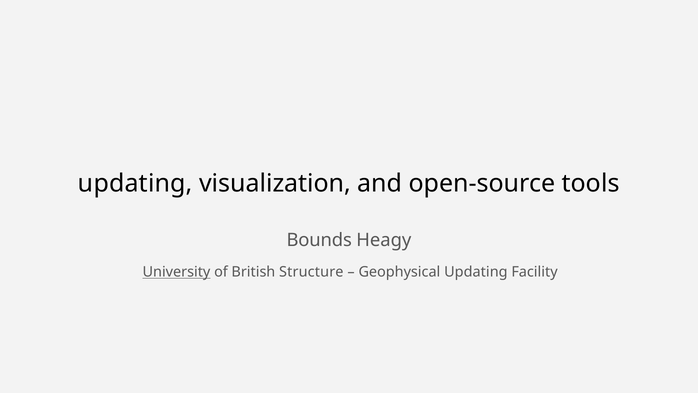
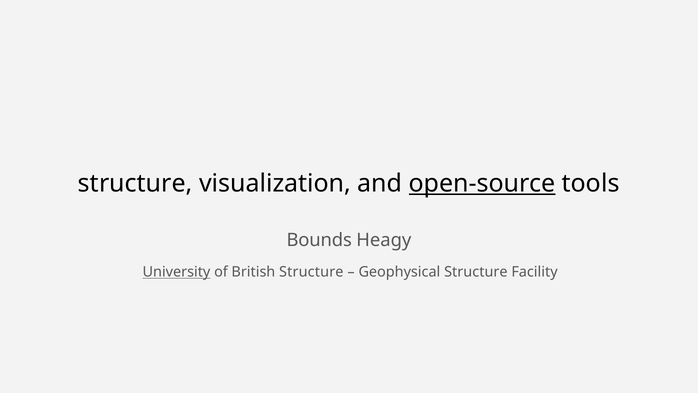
updating at (135, 183): updating -> structure
open-source underline: none -> present
Geophysical Updating: Updating -> Structure
